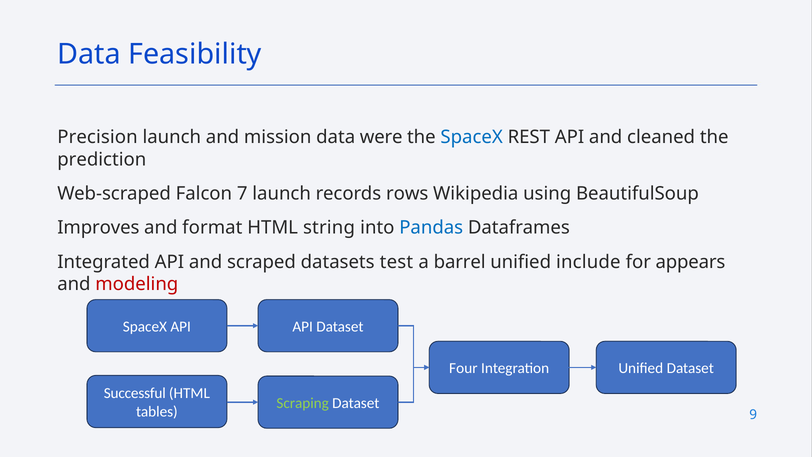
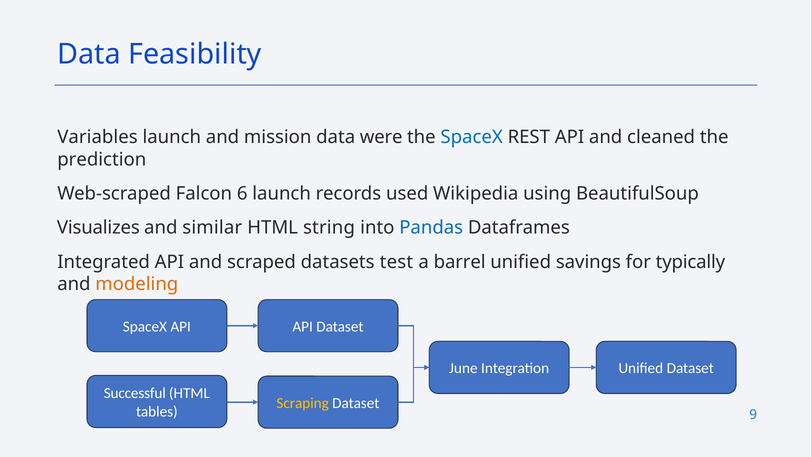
Precision: Precision -> Variables
7: 7 -> 6
rows: rows -> used
Improves: Improves -> Visualizes
format: format -> similar
include: include -> savings
appears: appears -> typically
modeling colour: red -> orange
Four: Four -> June
Scraping colour: light green -> yellow
